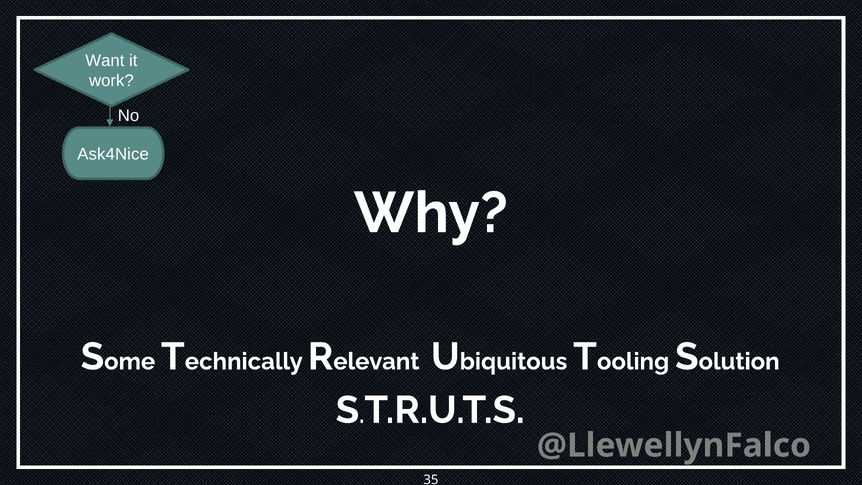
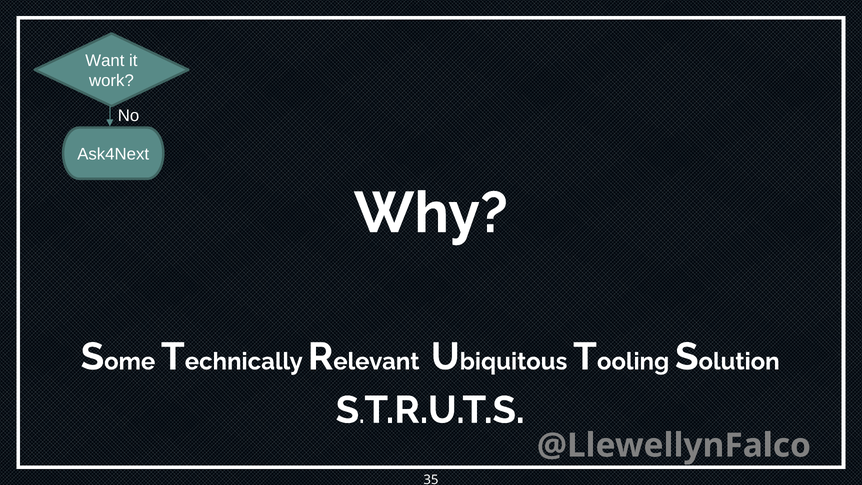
Ask4Nice: Ask4Nice -> Ask4Next
